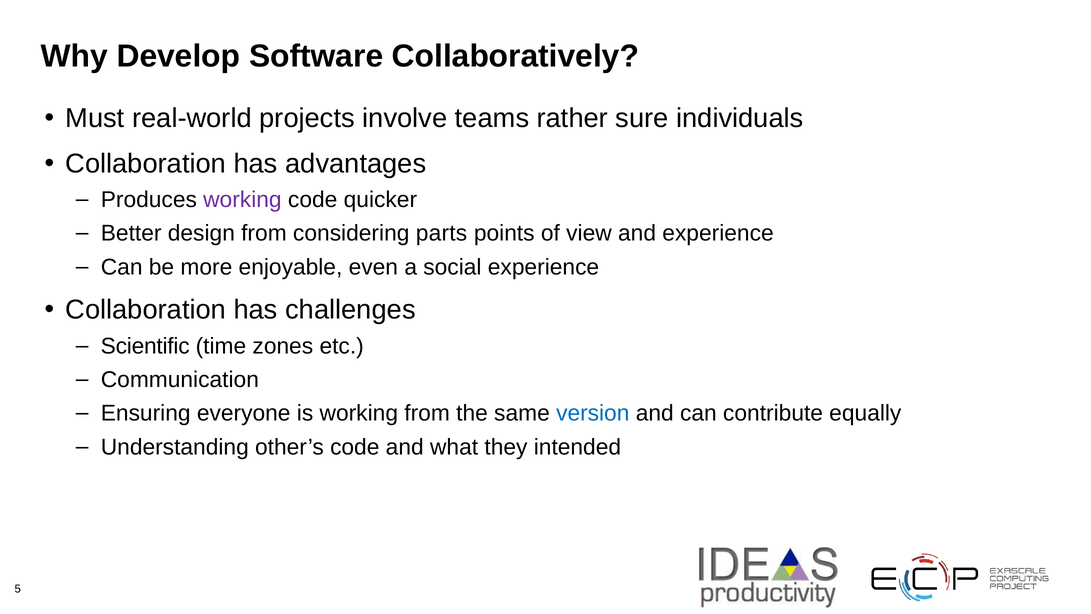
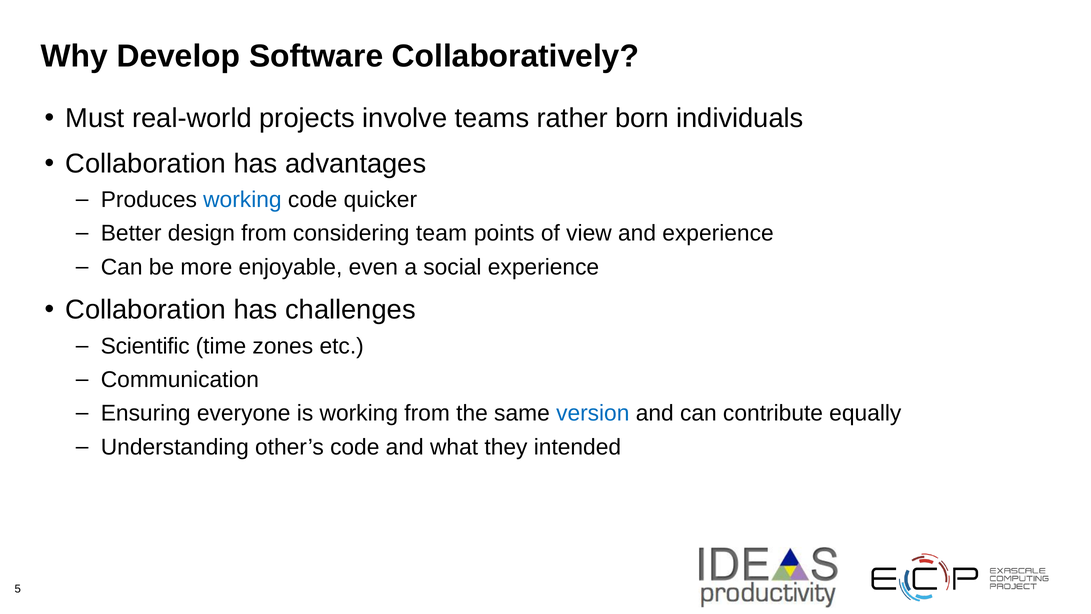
sure: sure -> born
working at (242, 200) colour: purple -> blue
parts: parts -> team
